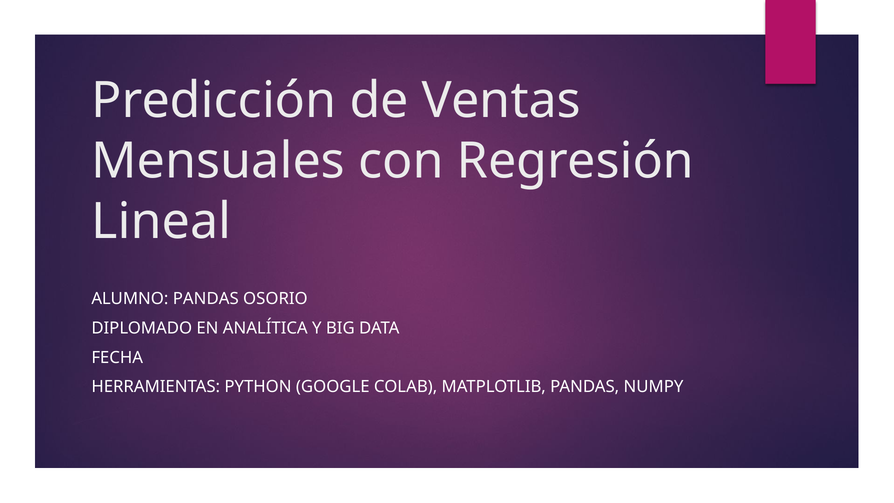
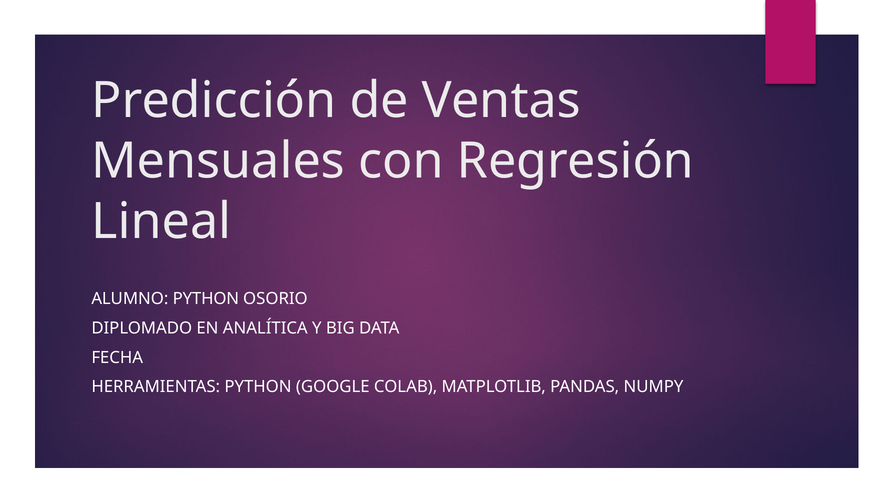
ALUMNO PANDAS: PANDAS -> PYTHON
